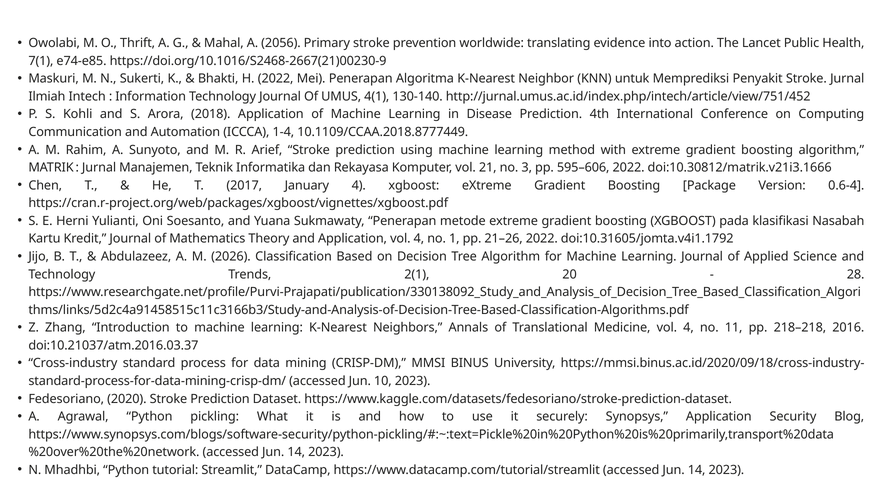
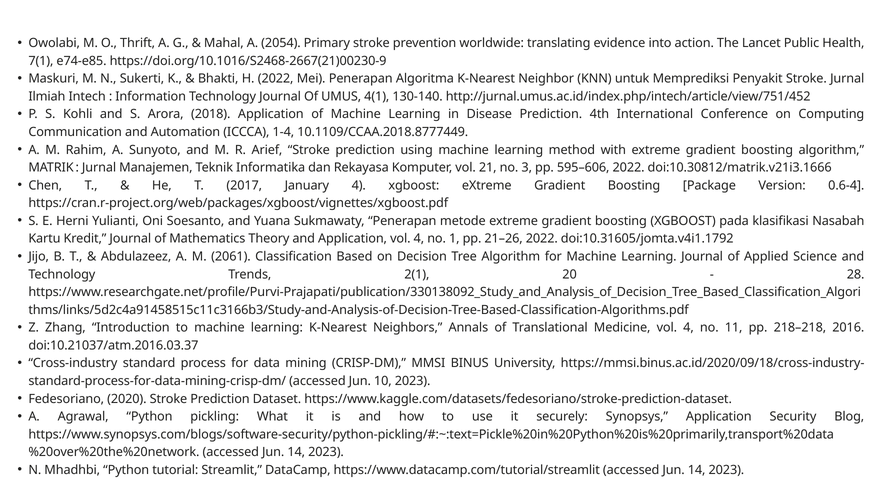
2056: 2056 -> 2054
2026: 2026 -> 2061
